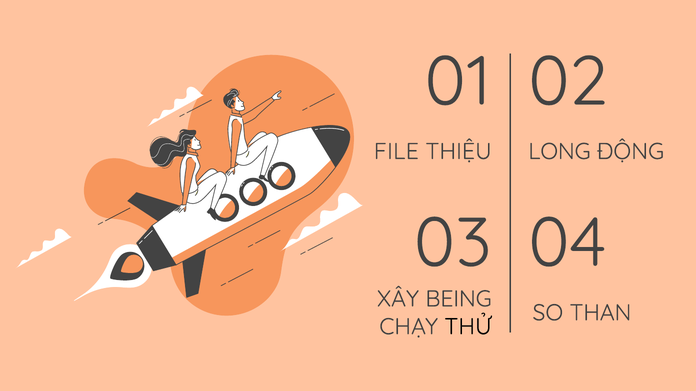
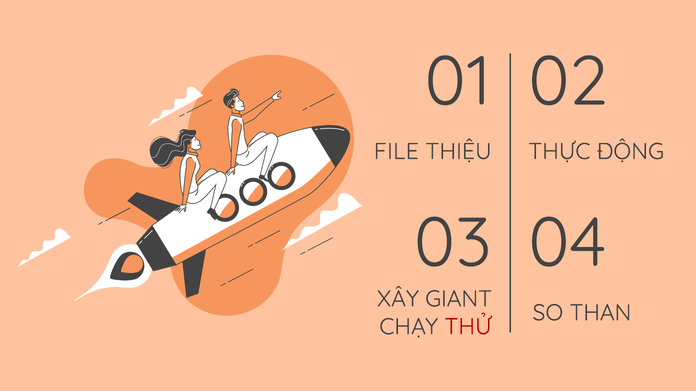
LONG: LONG -> THỰC
BEING: BEING -> GIANT
THỬ colour: black -> red
